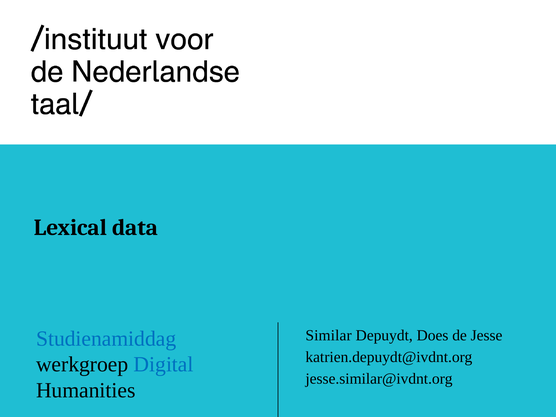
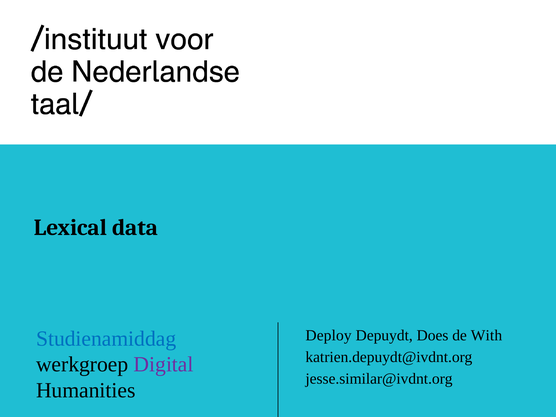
Similar: Similar -> Deploy
Jesse: Jesse -> With
Digital colour: blue -> purple
